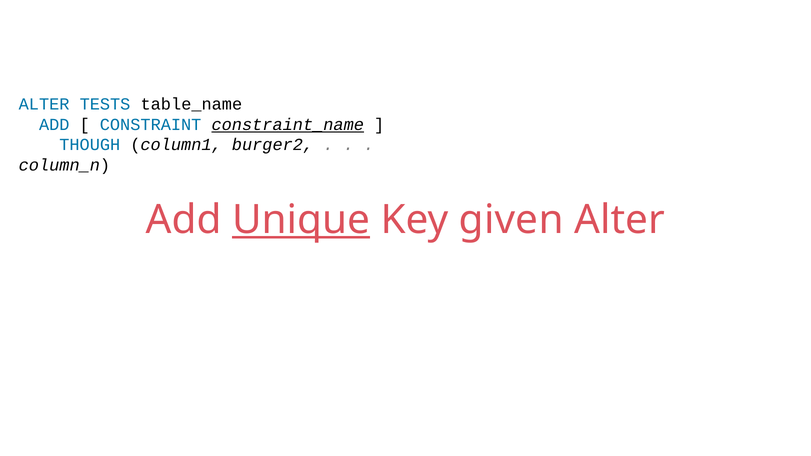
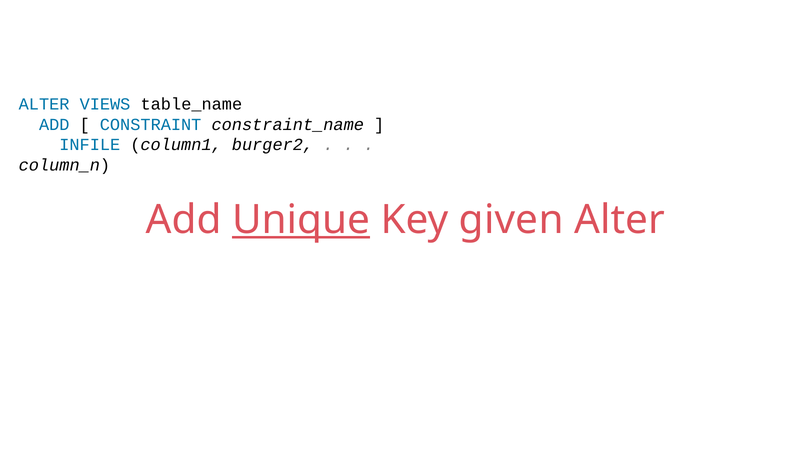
TESTS: TESTS -> VIEWS
constraint_name underline: present -> none
THOUGH: THOUGH -> INFILE
